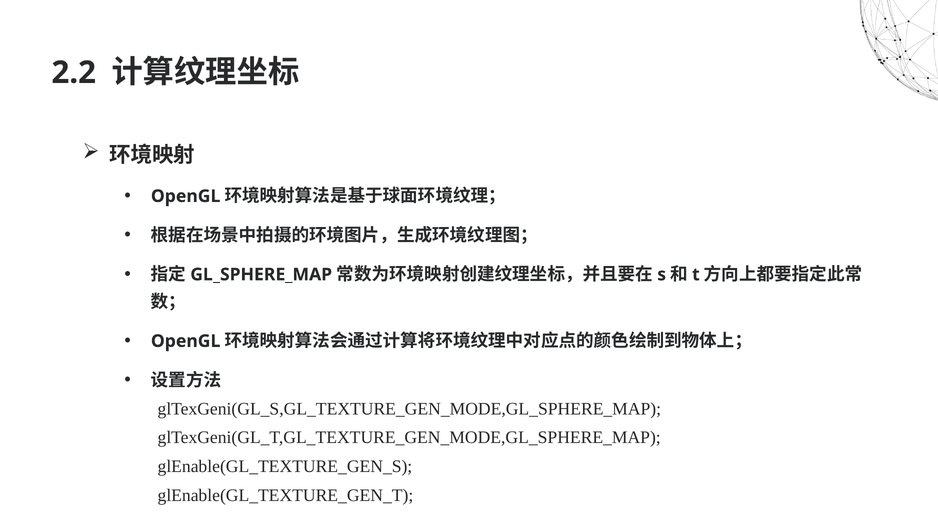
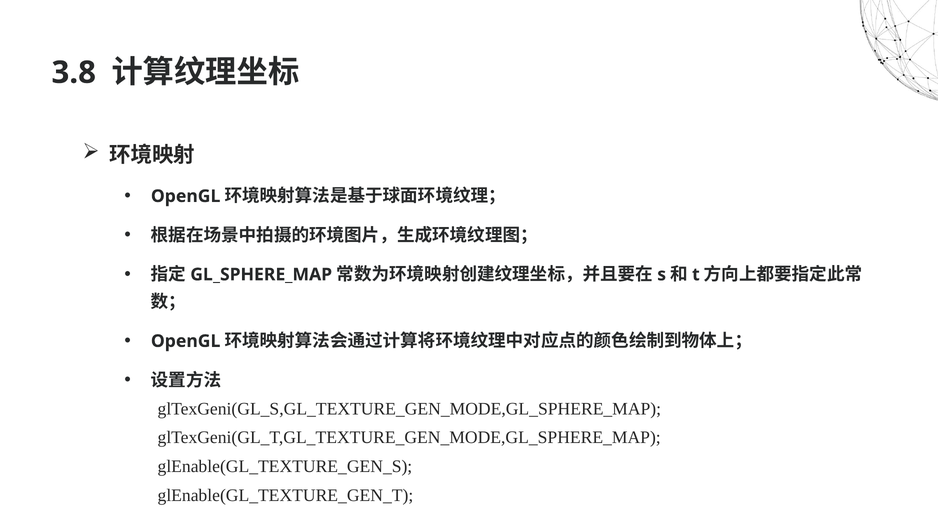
2.2: 2.2 -> 3.8
